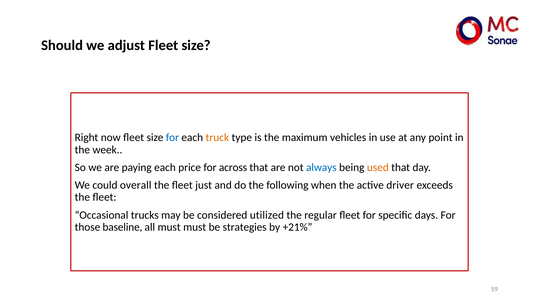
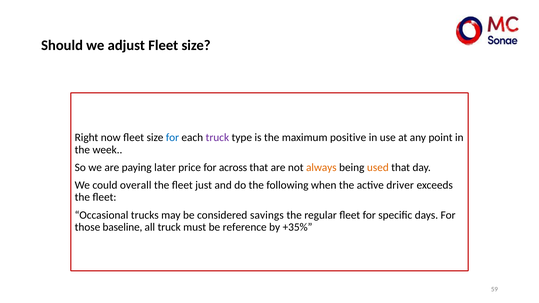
truck at (217, 138) colour: orange -> purple
vehicles: vehicles -> positive
paying each: each -> later
always colour: blue -> orange
utilized: utilized -> savings
all must: must -> truck
strategies: strategies -> reference
+21%: +21% -> +35%
